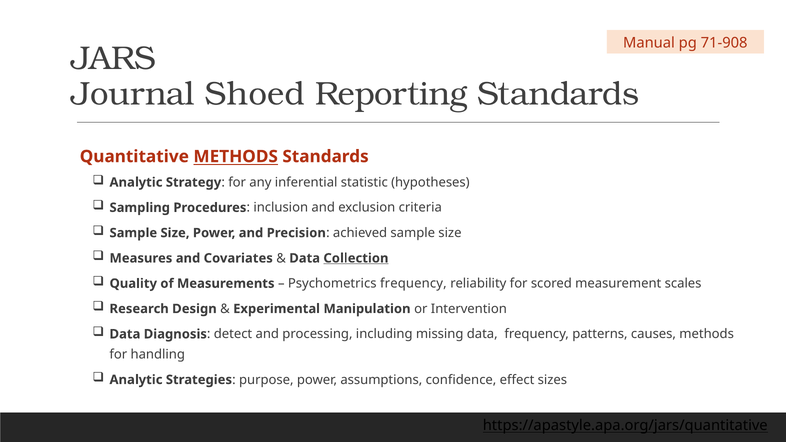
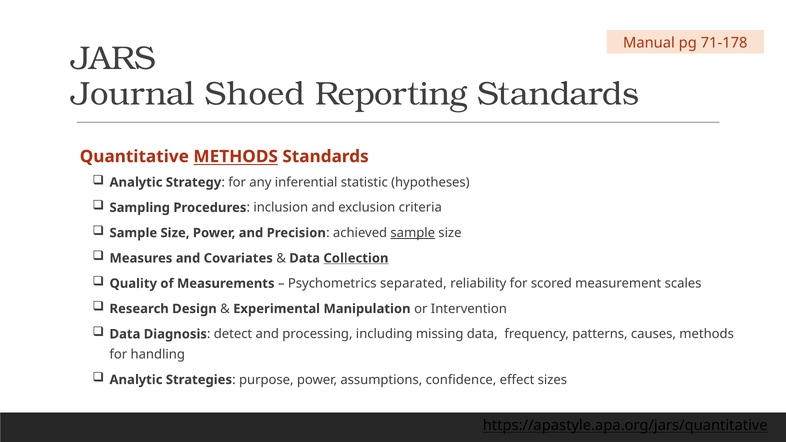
71-908: 71-908 -> 71-178
sample at (413, 233) underline: none -> present
Psychometrics frequency: frequency -> separated
